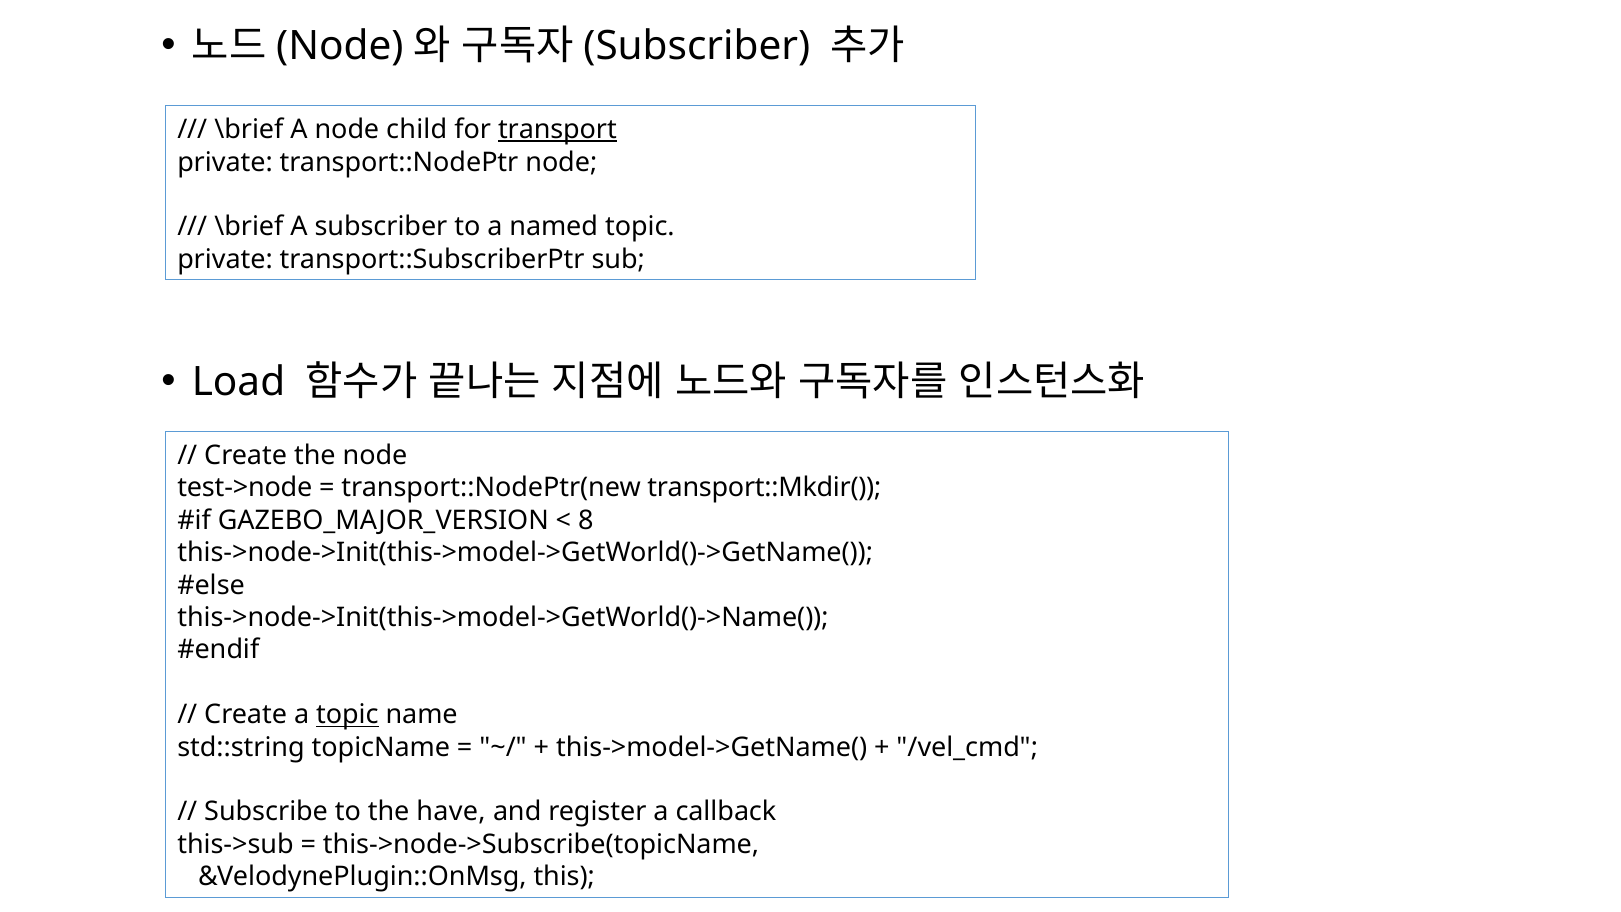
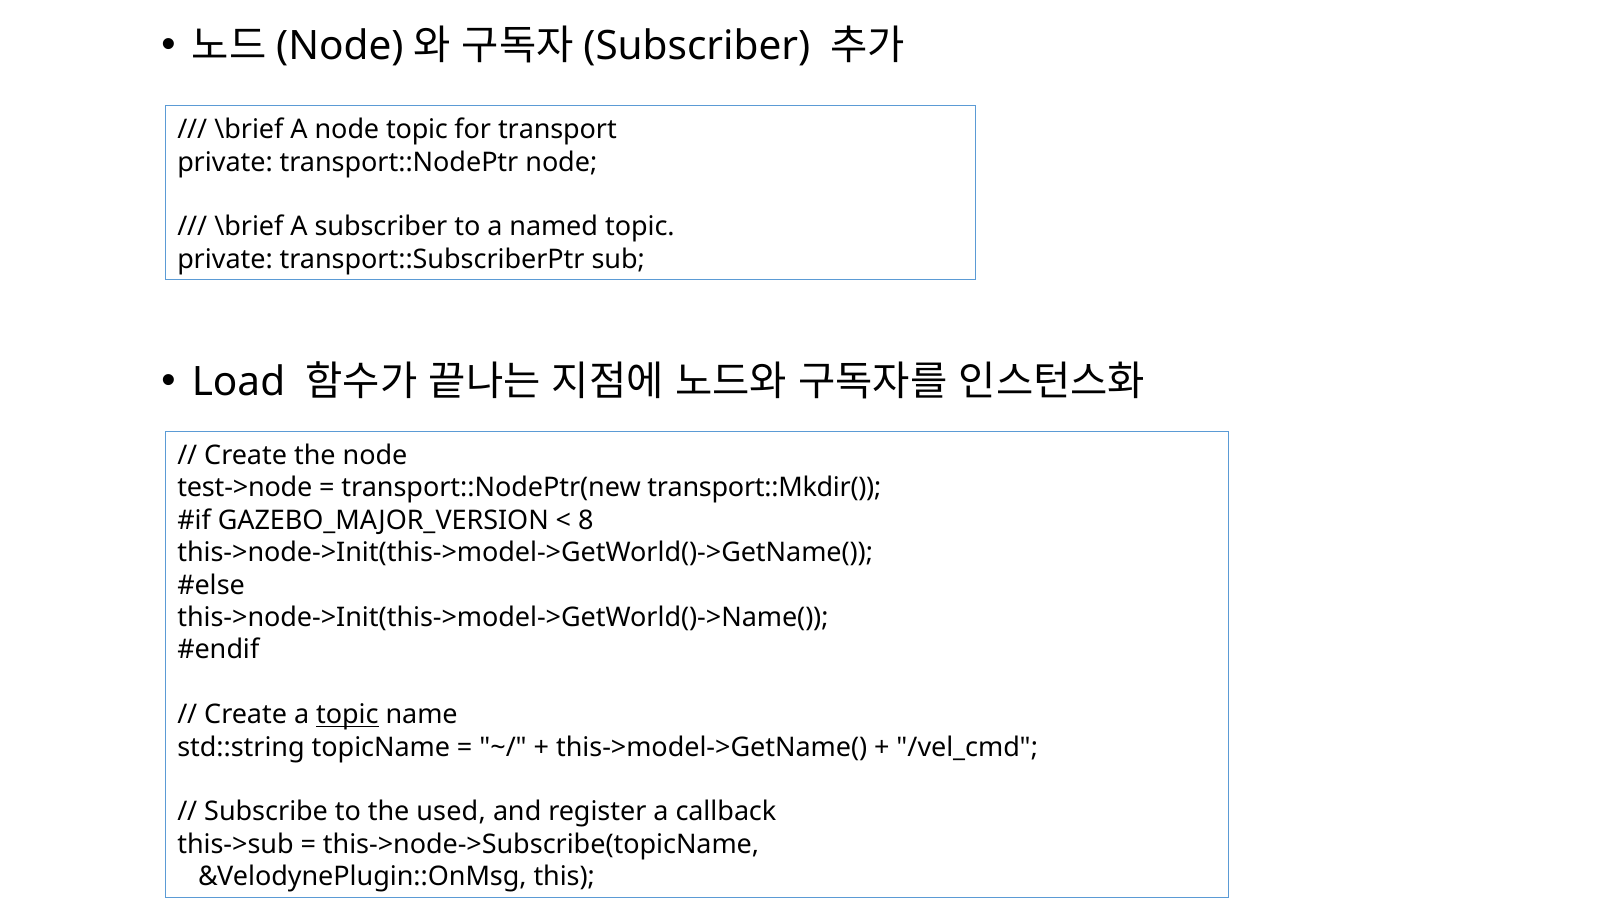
node child: child -> topic
transport underline: present -> none
have: have -> used
